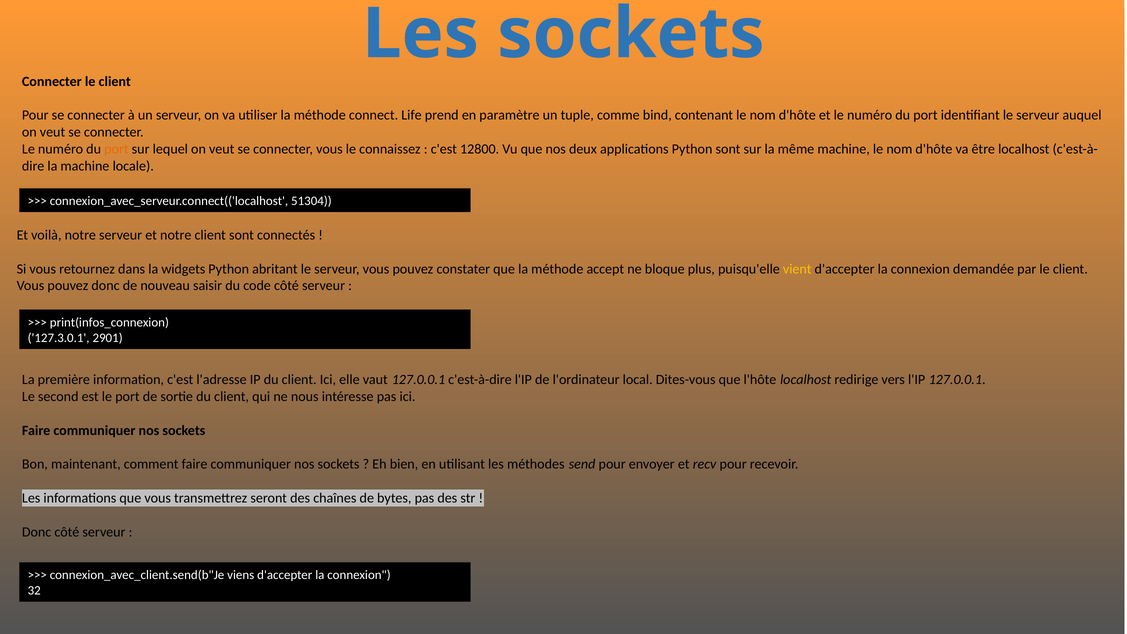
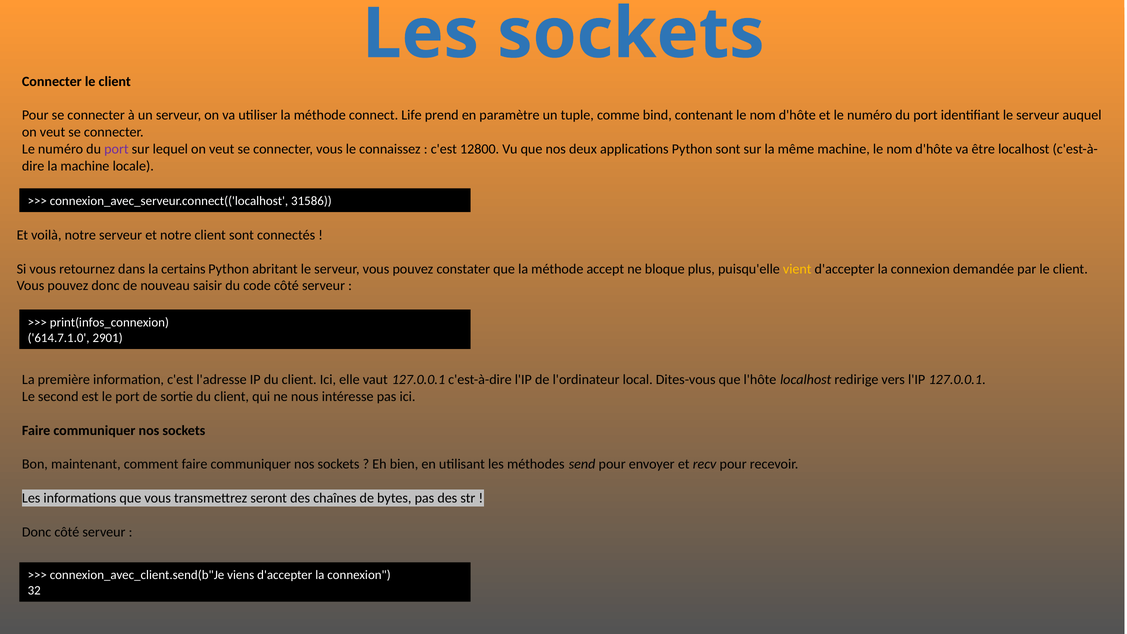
port at (116, 149) colour: orange -> purple
51304: 51304 -> 31586
widgets: widgets -> certains
127.3.0.1: 127.3.0.1 -> 614.7.1.0
